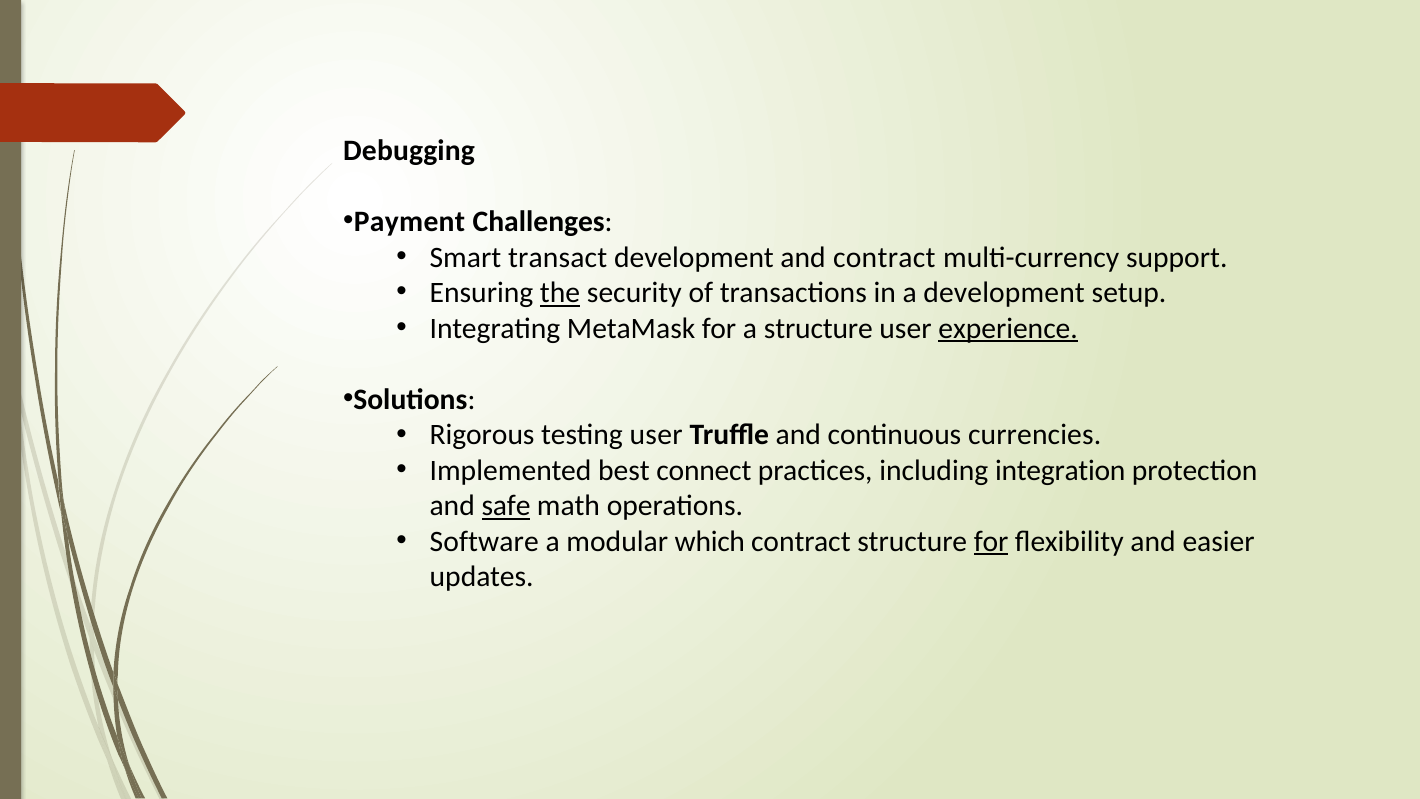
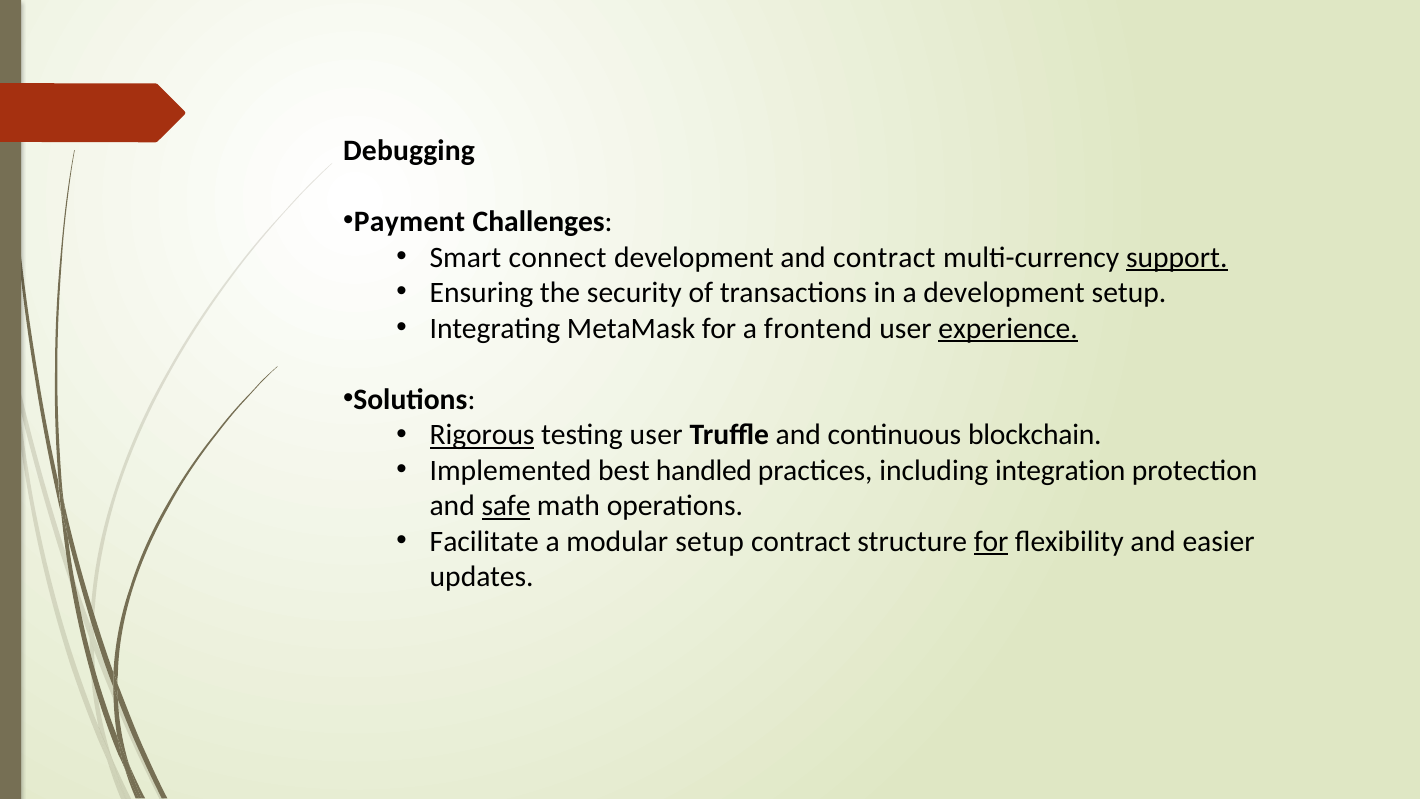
transact: transact -> connect
support underline: none -> present
the underline: present -> none
a structure: structure -> frontend
Rigorous underline: none -> present
currencies: currencies -> blockchain
connect: connect -> handled
Software: Software -> Facilitate
modular which: which -> setup
